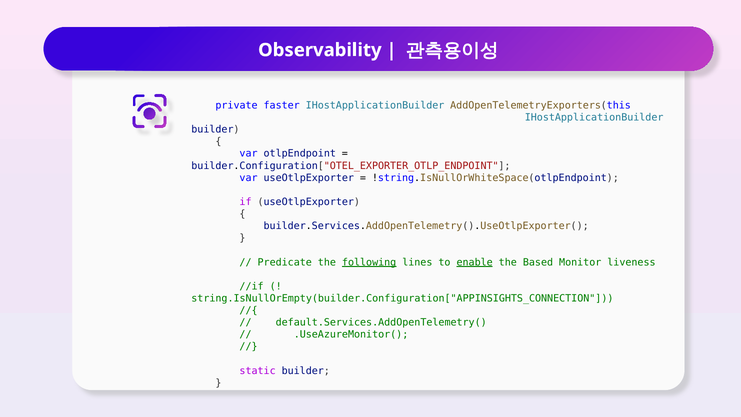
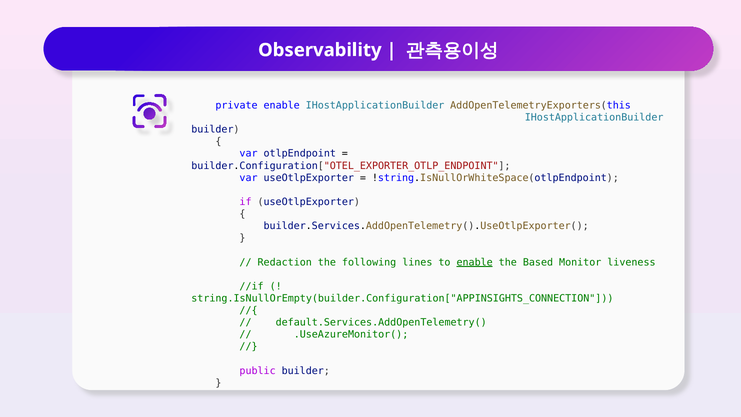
private faster: faster -> enable
Predicate: Predicate -> Redaction
following underline: present -> none
static: static -> public
